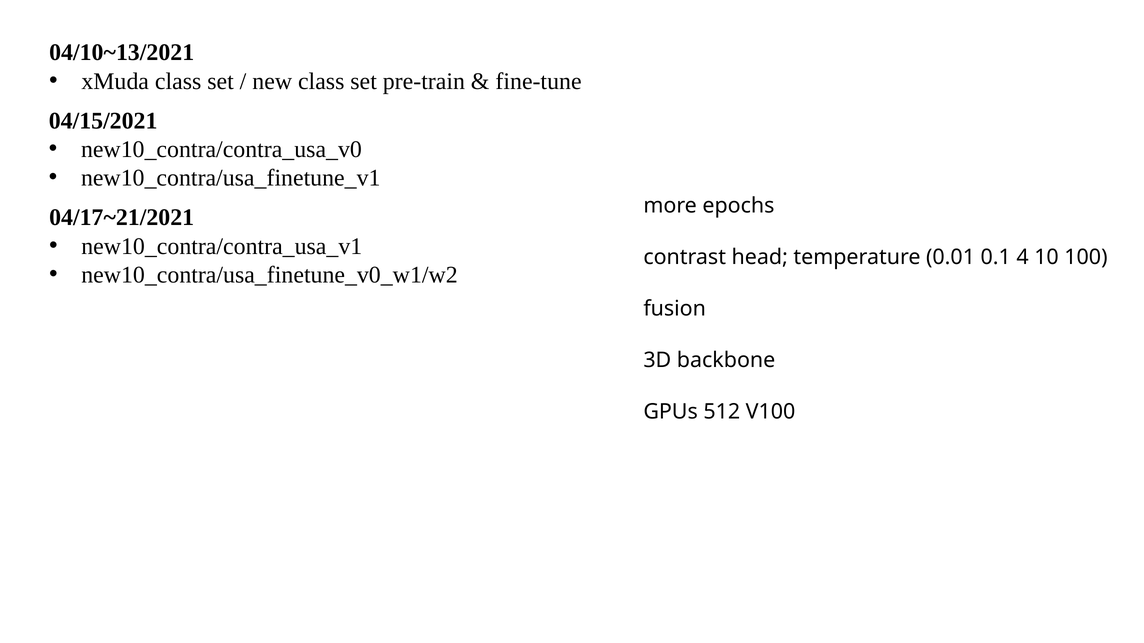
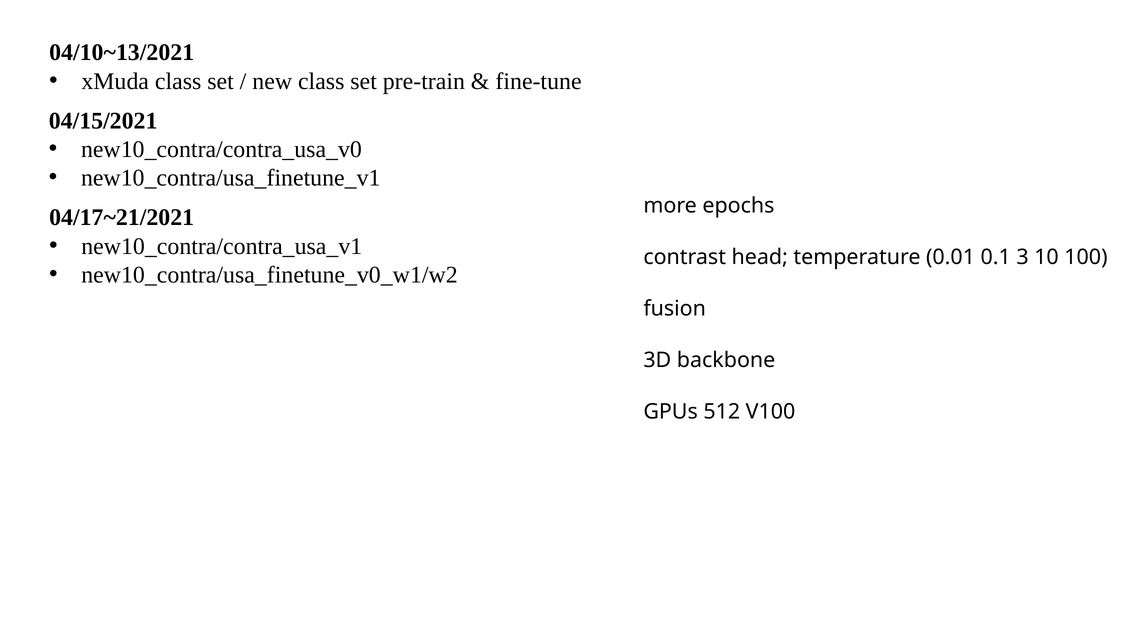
4: 4 -> 3
